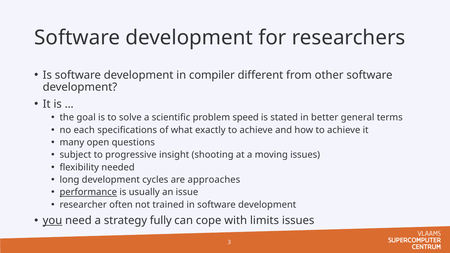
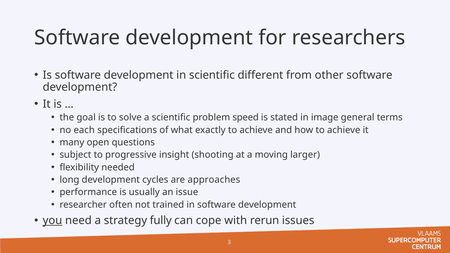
in compiler: compiler -> scientific
better: better -> image
moving issues: issues -> larger
performance underline: present -> none
limits: limits -> rerun
